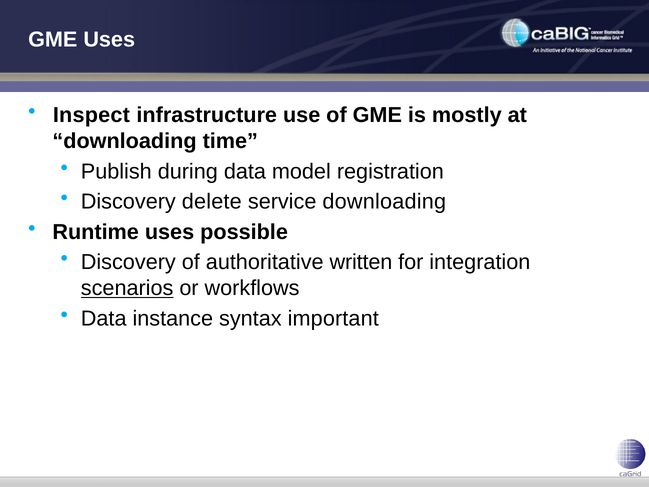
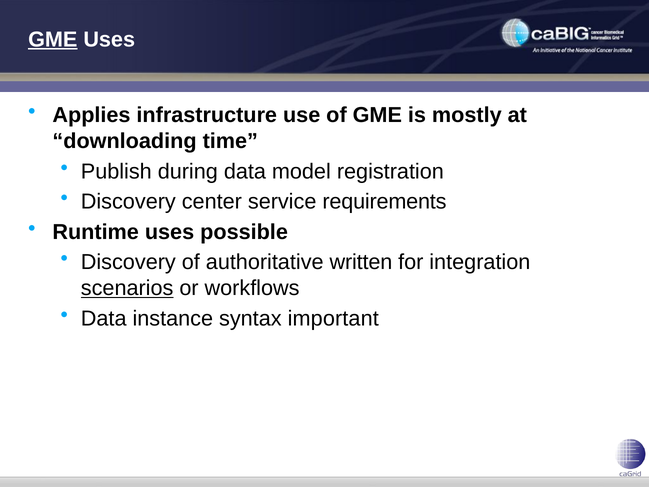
GME at (53, 39) underline: none -> present
Inspect: Inspect -> Applies
delete: delete -> center
service downloading: downloading -> requirements
